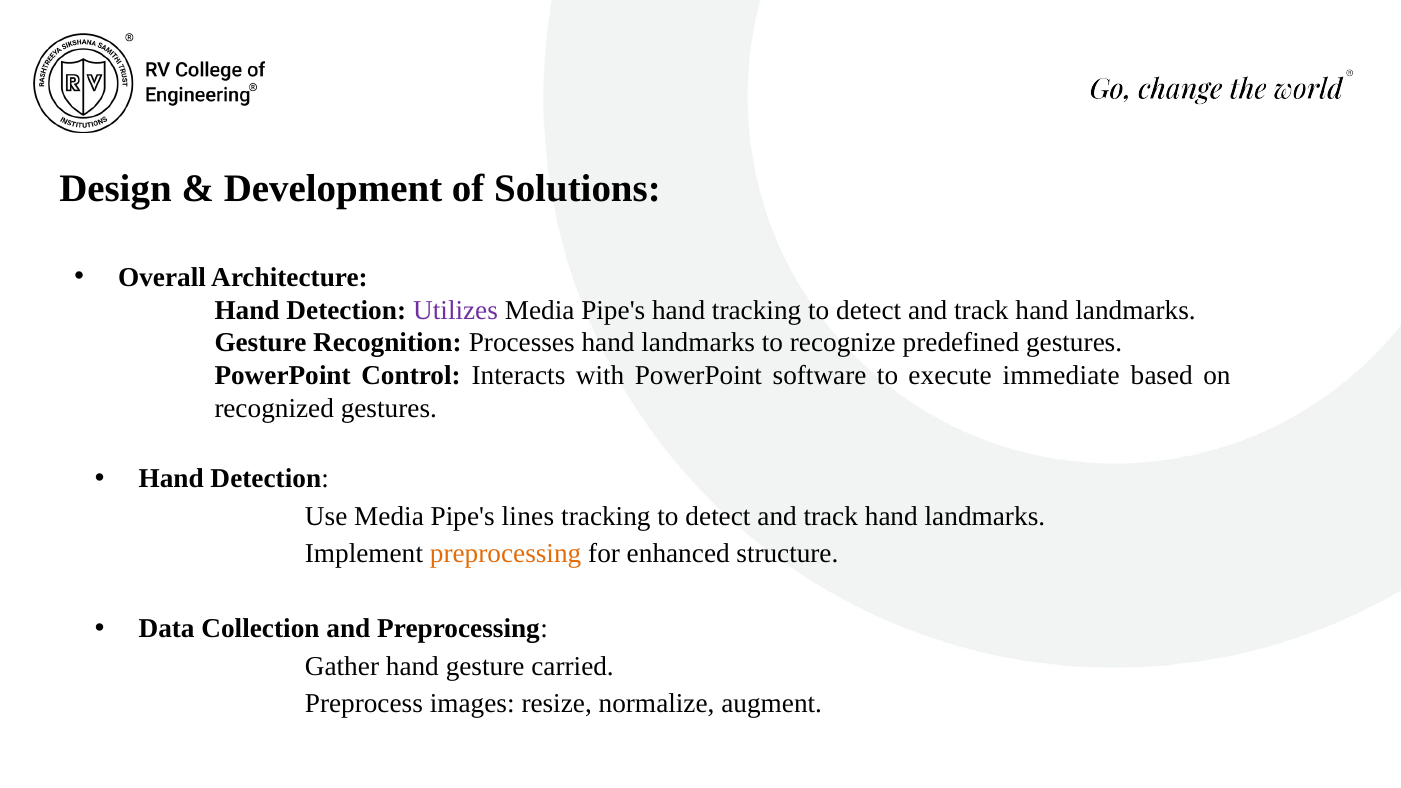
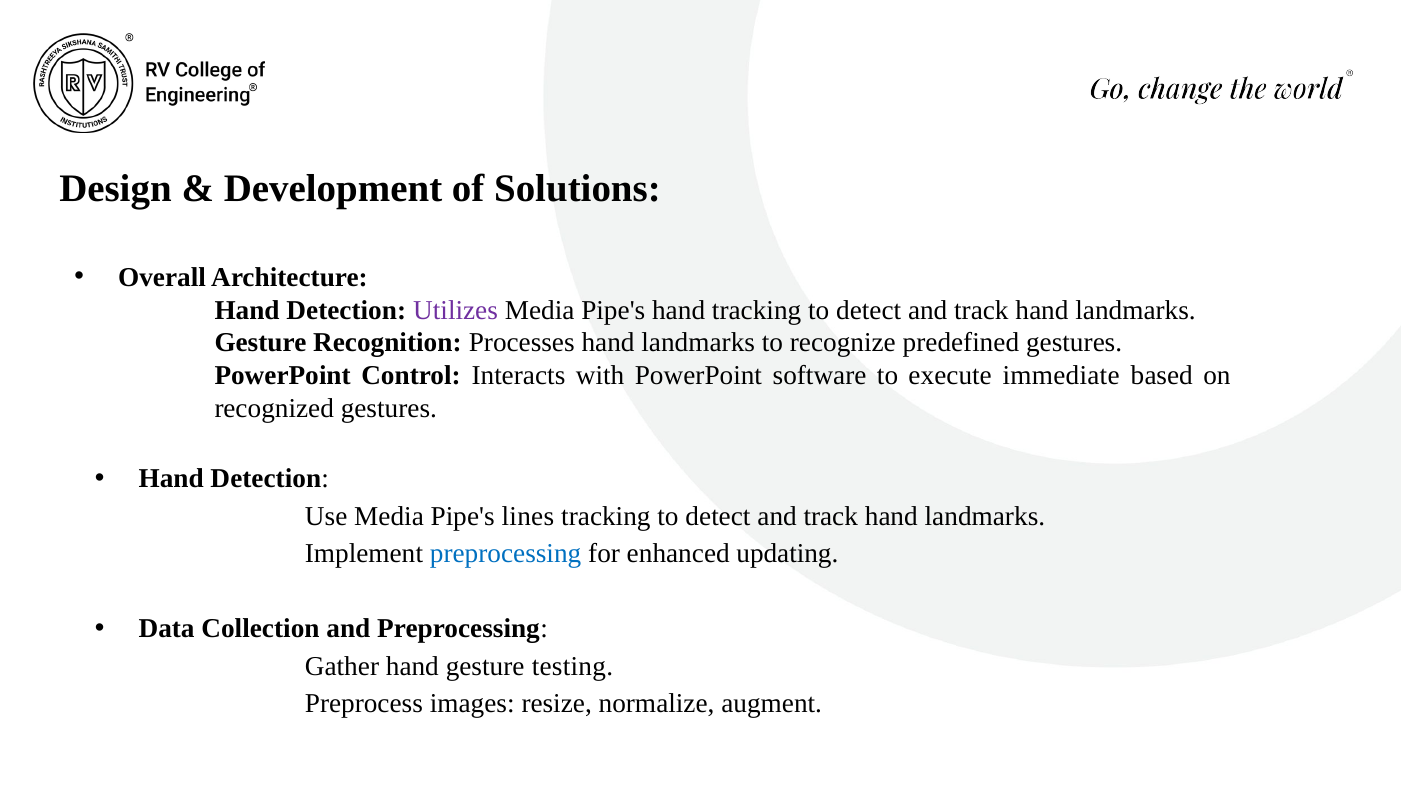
preprocessing at (506, 554) colour: orange -> blue
structure: structure -> updating
carried: carried -> testing
